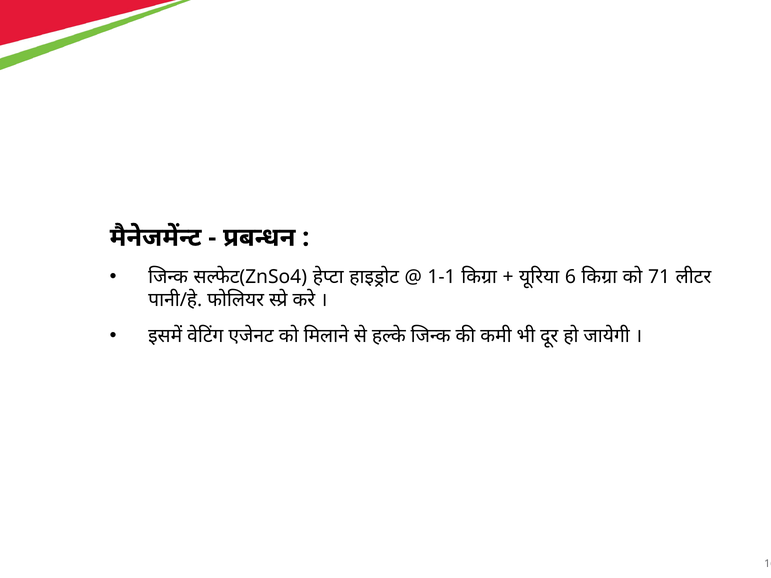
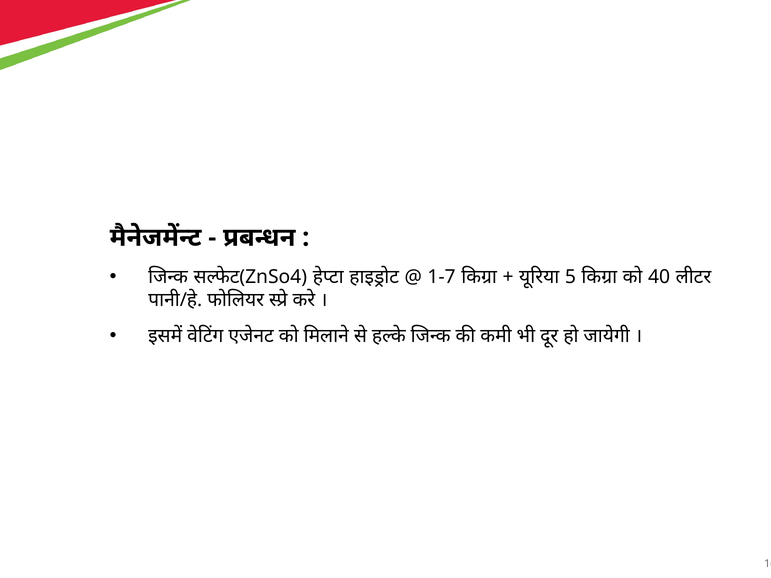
1-1: 1-1 -> 1-7
6: 6 -> 5
71: 71 -> 40
